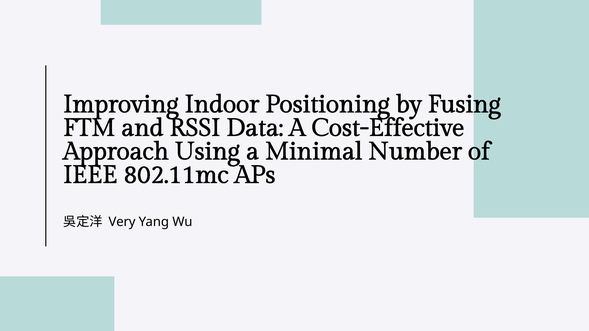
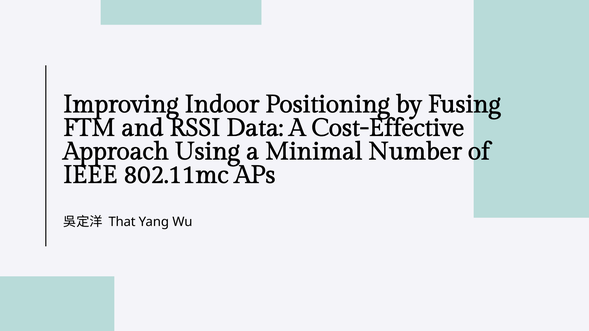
Very: Very -> That
